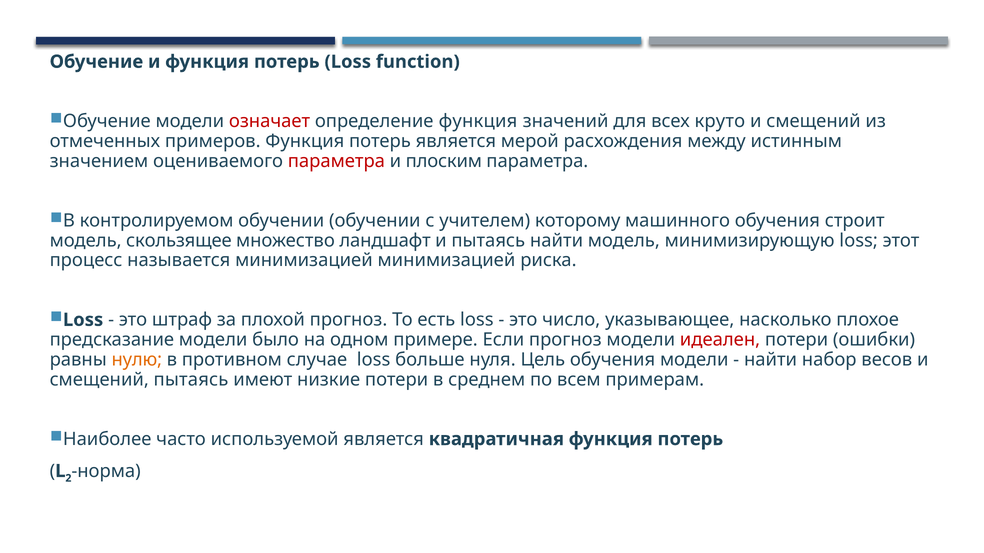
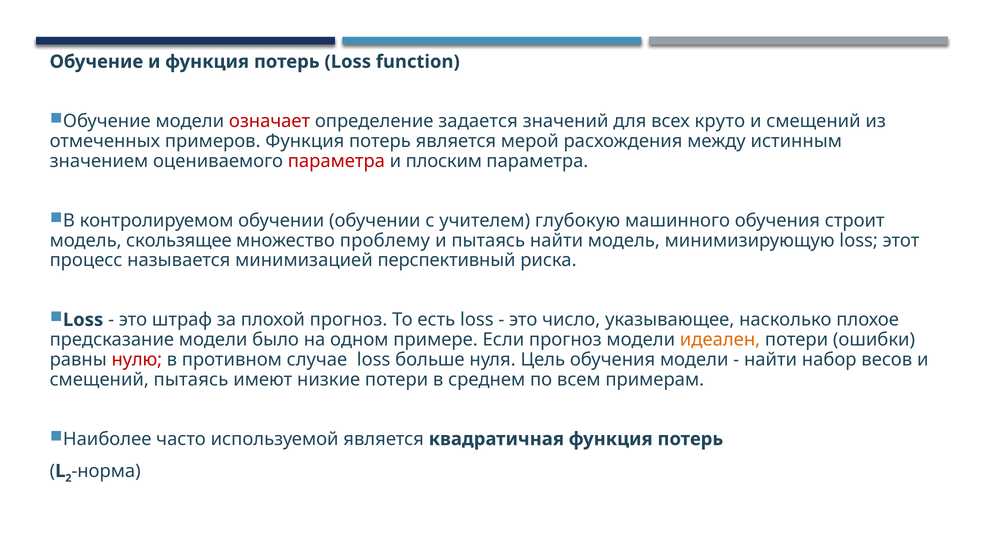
определение функция: функция -> задается
которому: которому -> глубокую
ландшафт: ландшафт -> проблему
минимизацией минимизацией: минимизацией -> перспективный
идеален colour: red -> orange
нулю colour: orange -> red
